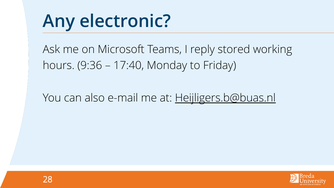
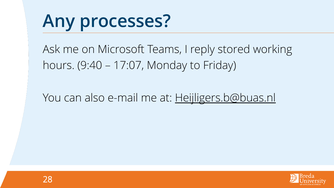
electronic: electronic -> processes
9:36: 9:36 -> 9:40
17:40: 17:40 -> 17:07
